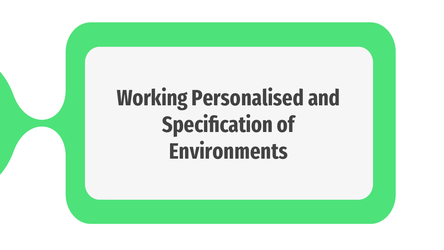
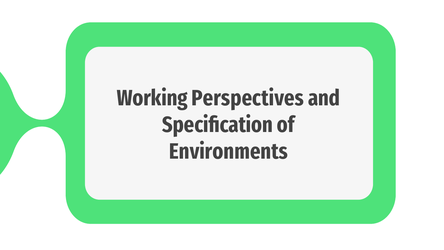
Personalised: Personalised -> Perspectives
